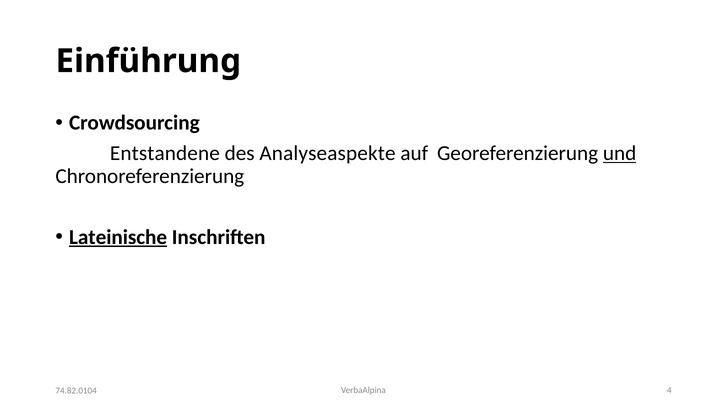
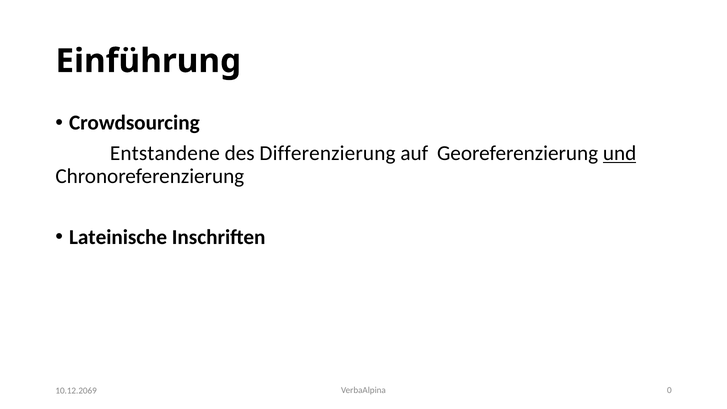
Analyseaspekte: Analyseaspekte -> Differenzierung
Lateinische underline: present -> none
4: 4 -> 0
74.82.0104: 74.82.0104 -> 10.12.2069
